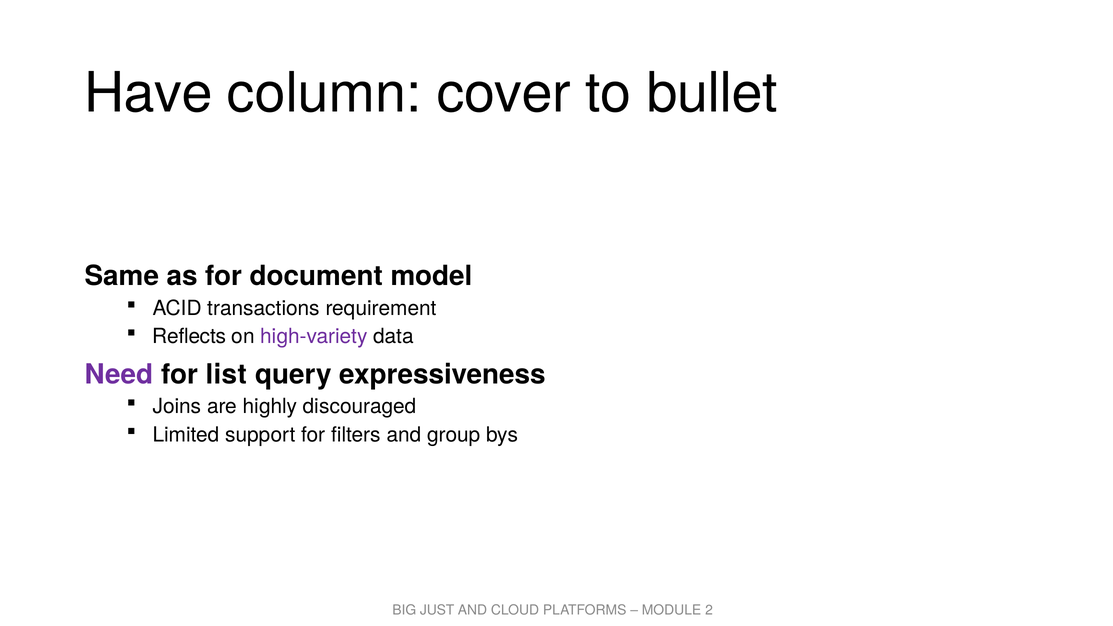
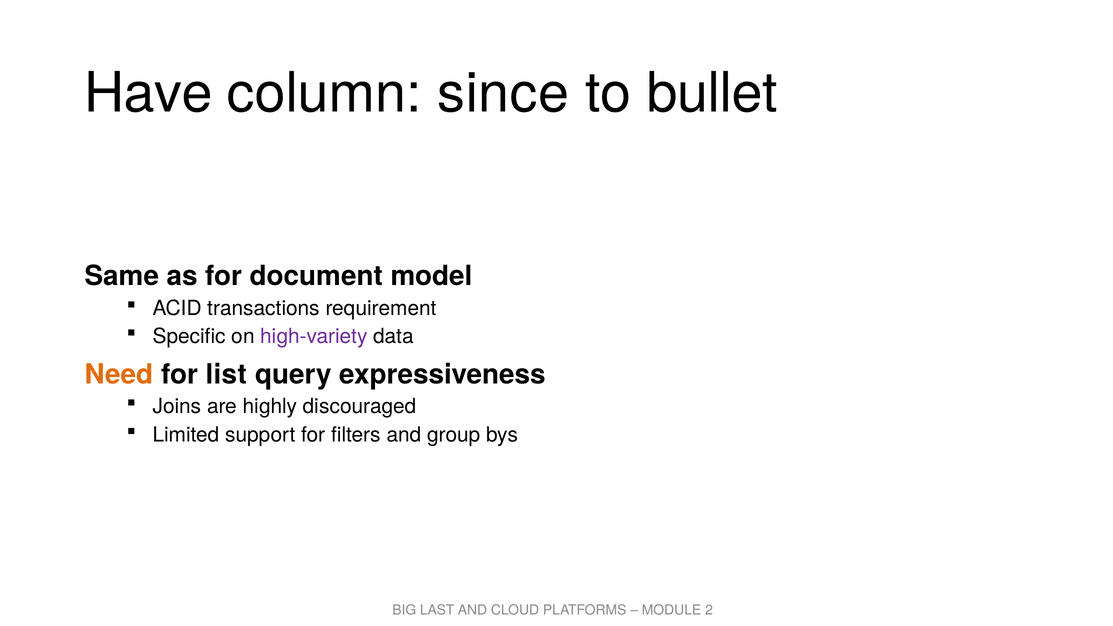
cover: cover -> since
Reflects: Reflects -> Specific
Need colour: purple -> orange
JUST: JUST -> LAST
